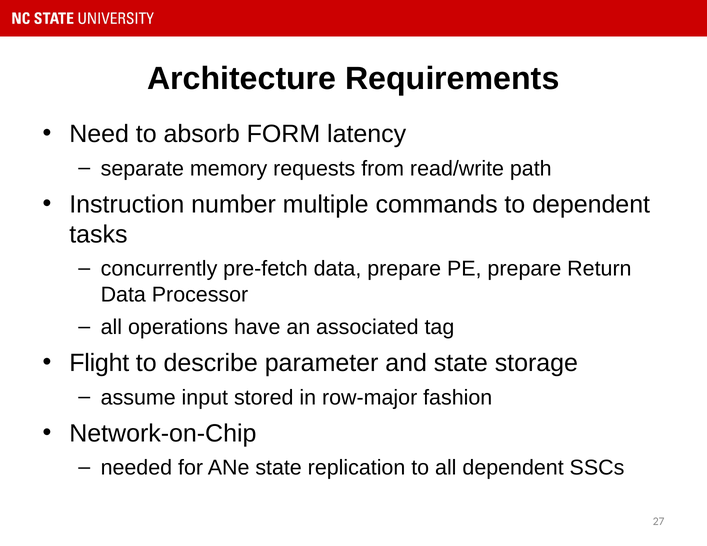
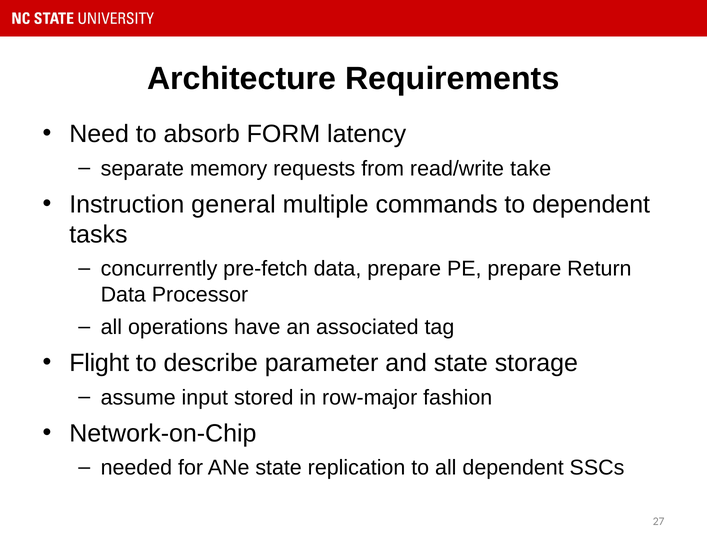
path: path -> take
number: number -> general
